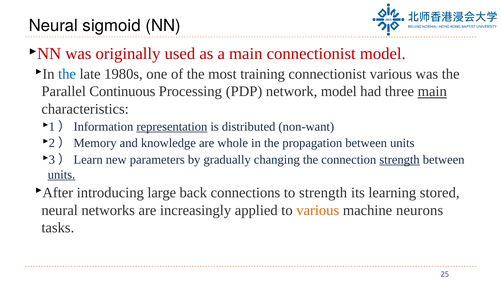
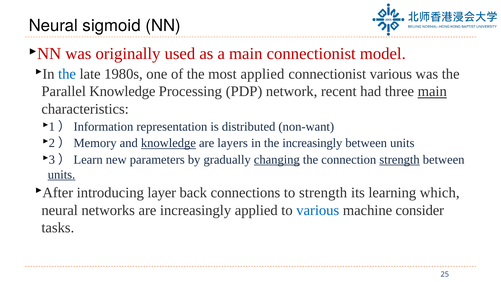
most training: training -> applied
Parallel Continuous: Continuous -> Knowledge
network model: model -> recent
representation underline: present -> none
knowledge at (168, 143) underline: none -> present
whole: whole -> layers
the propagation: propagation -> increasingly
changing underline: none -> present
large: large -> layer
stored: stored -> which
various at (318, 210) colour: orange -> blue
neurons: neurons -> consider
